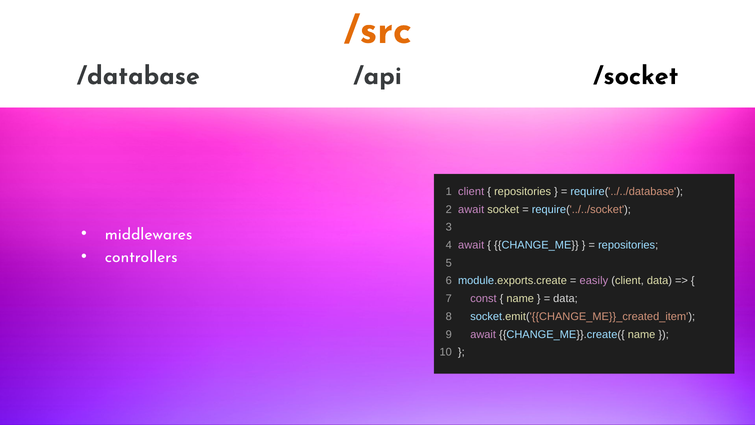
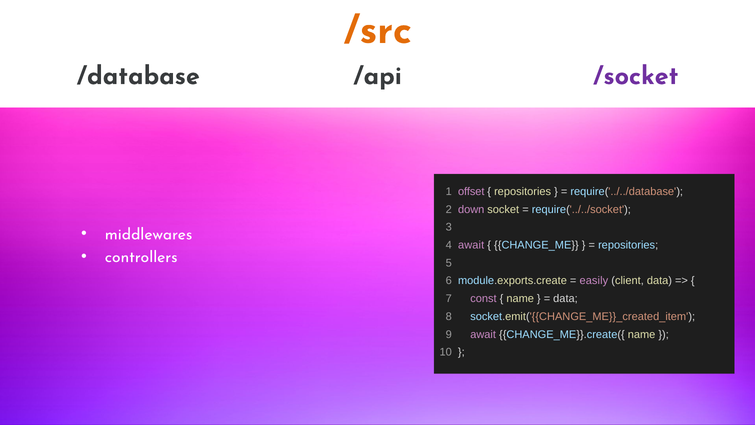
/socket colour: black -> purple
1 client: client -> offset
2 await: await -> down
